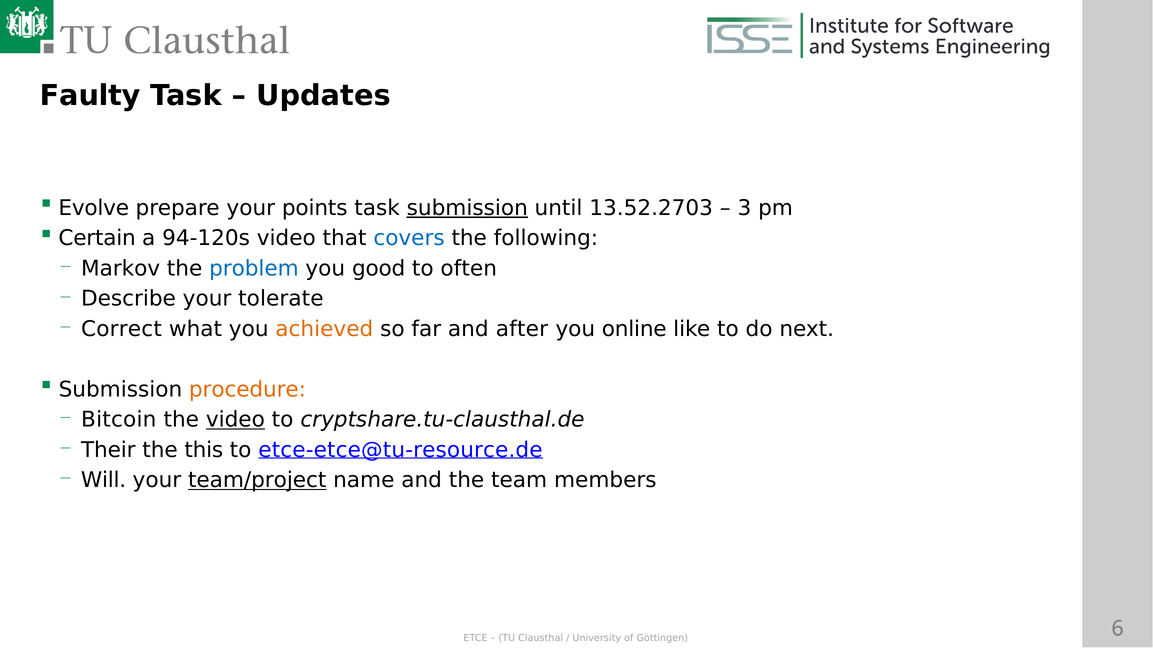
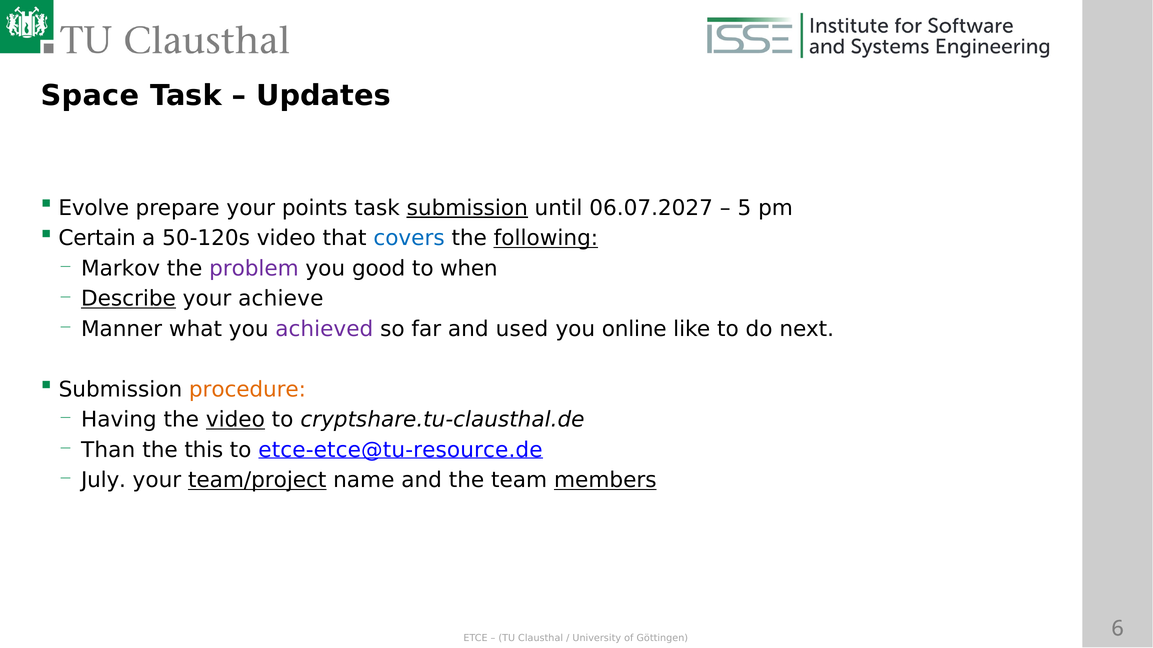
Faulty: Faulty -> Space
13.52.2703: 13.52.2703 -> 06.07.2027
3: 3 -> 5
94-120s: 94-120s -> 50-120s
following underline: none -> present
problem colour: blue -> purple
often: often -> when
Describe underline: none -> present
tolerate: tolerate -> achieve
Correct: Correct -> Manner
achieved colour: orange -> purple
after: after -> used
Bitcoin: Bitcoin -> Having
Their: Their -> Than
Will: Will -> July
members underline: none -> present
